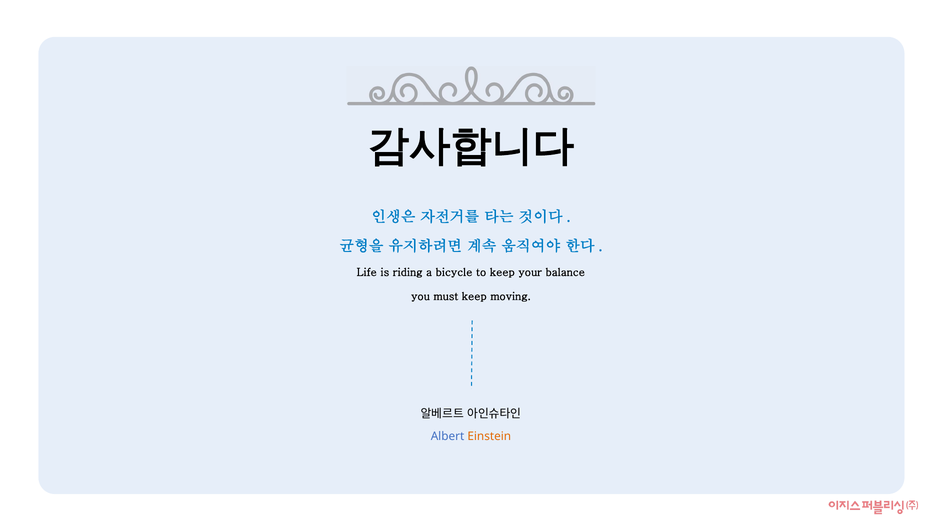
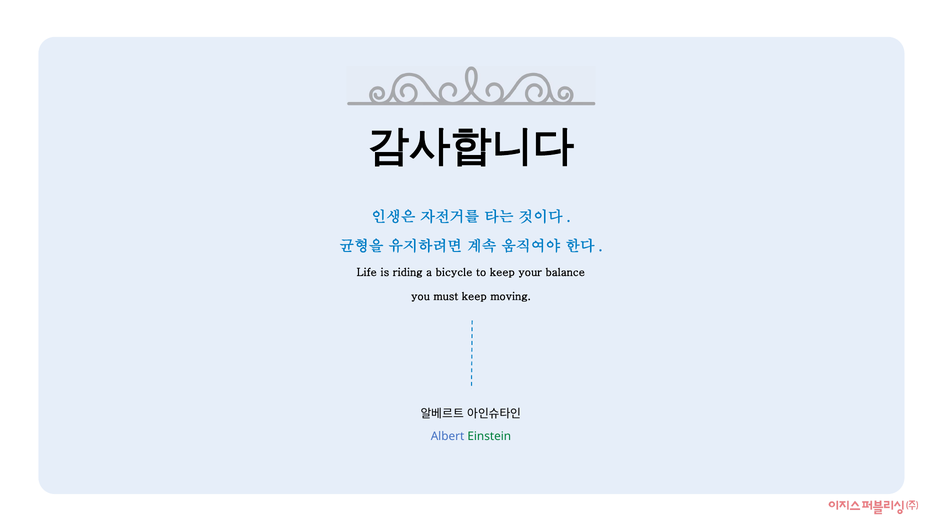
Einstein colour: orange -> green
